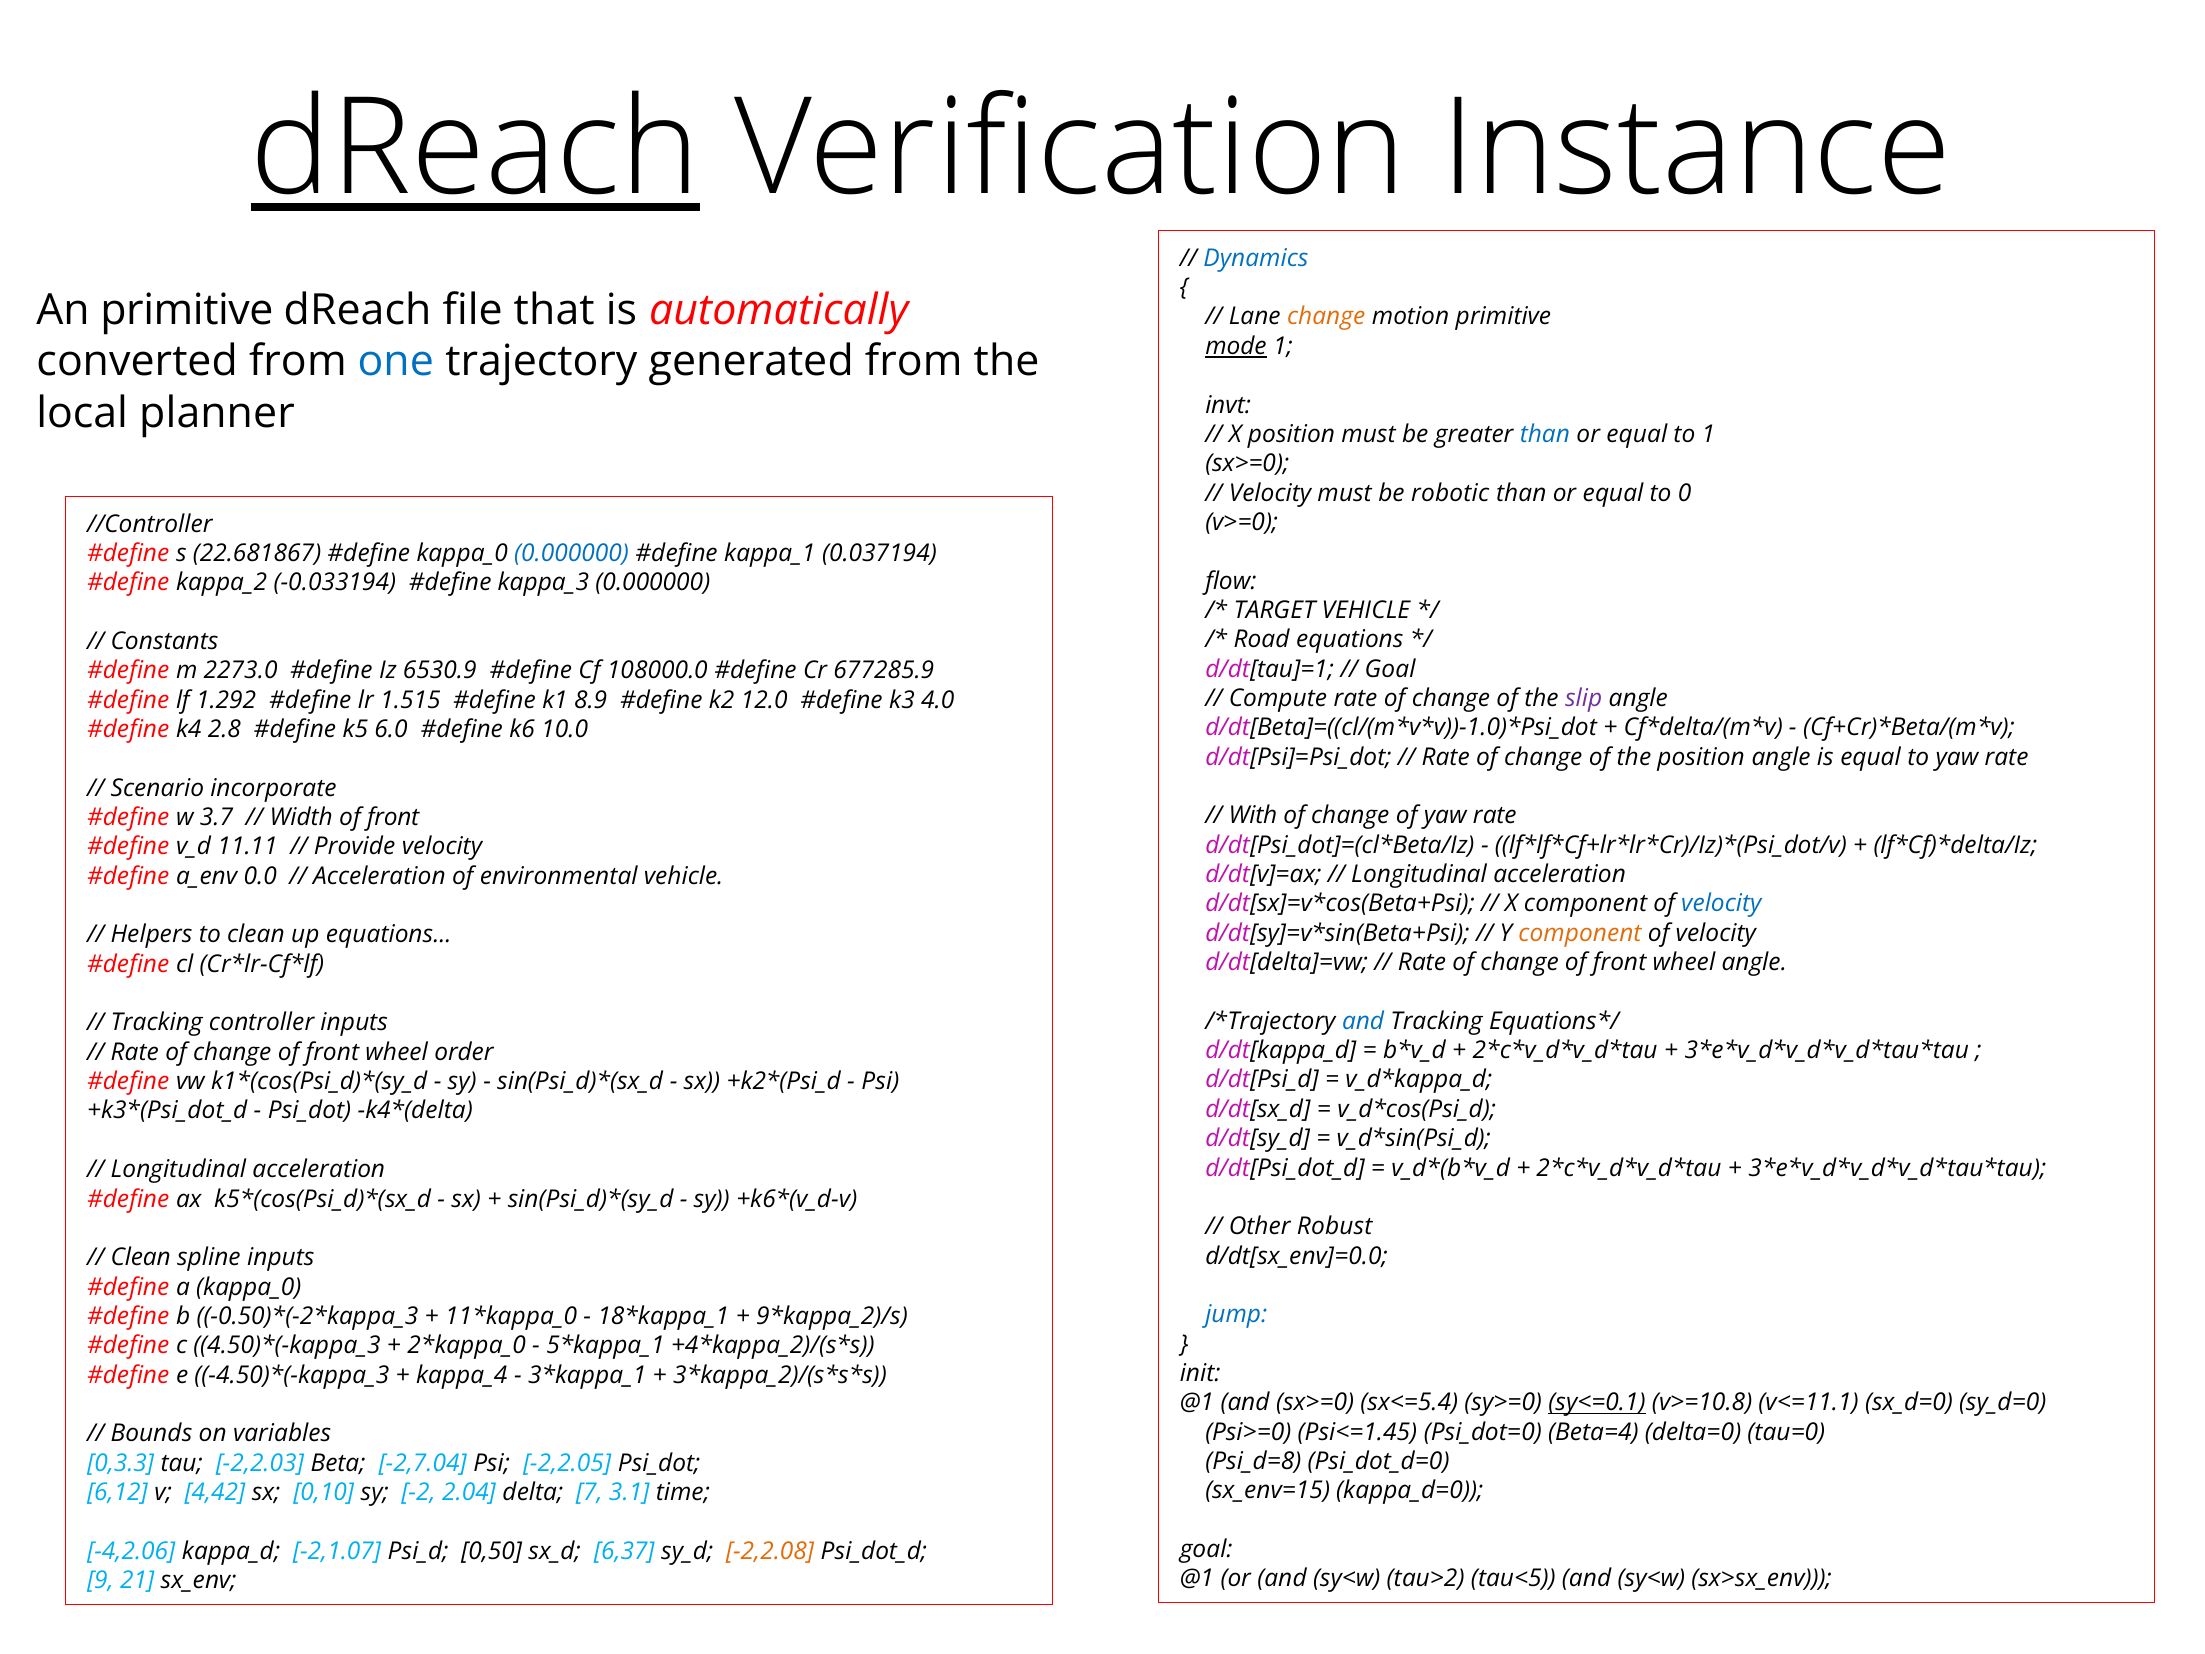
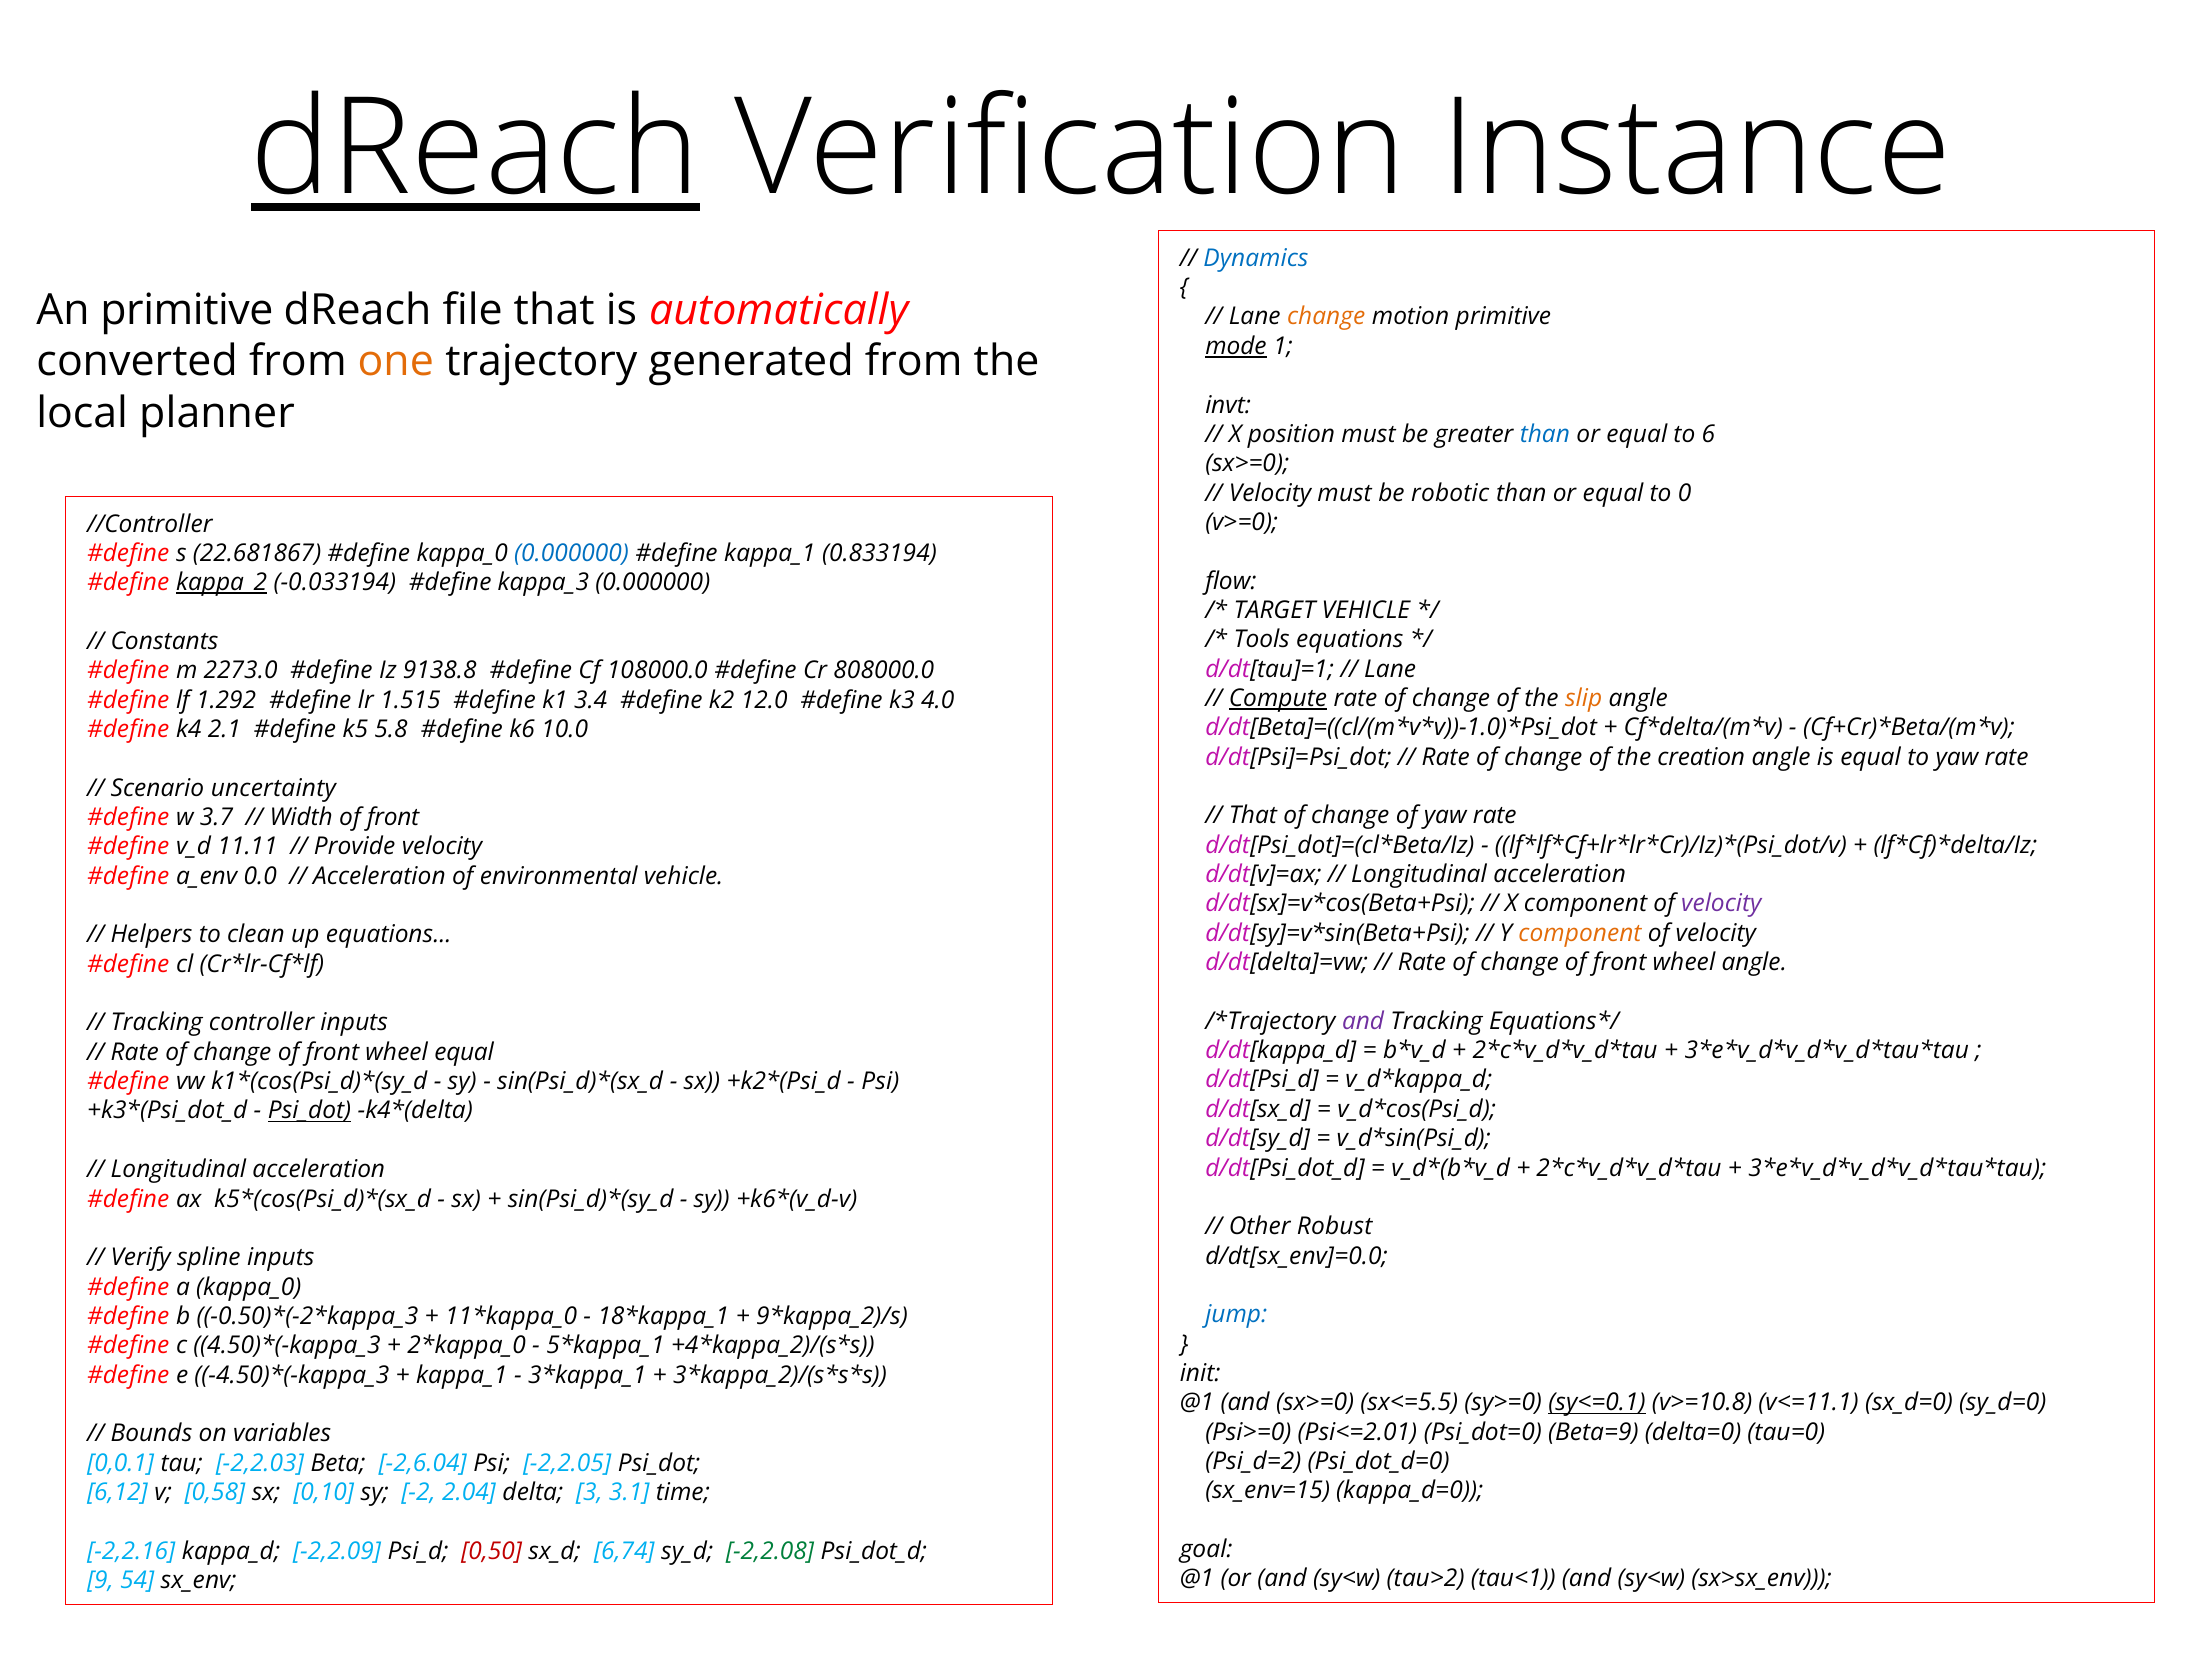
one colour: blue -> orange
to 1: 1 -> 6
0.037194: 0.037194 -> 0.833194
kappa_2 underline: none -> present
Road: Road -> Tools
Goal at (1390, 669): Goal -> Lane
6530.9: 6530.9 -> 9138.8
677285.9: 677285.9 -> 808000.0
Compute underline: none -> present
slip colour: purple -> orange
8.9: 8.9 -> 3.4
2.8: 2.8 -> 2.1
6.0: 6.0 -> 5.8
the position: position -> creation
incorporate: incorporate -> uncertainty
With at (1253, 816): With -> That
velocity at (1721, 904) colour: blue -> purple
and at (1363, 1021) colour: blue -> purple
wheel order: order -> equal
Psi_dot at (310, 1111) underline: none -> present
Clean at (141, 1257): Clean -> Verify
kappa_4 at (462, 1375): kappa_4 -> kappa_1
sx<=5.4: sx<=5.4 -> sx<=5.5
Psi<=1.45: Psi<=1.45 -> Psi<=2.01
Beta=4: Beta=4 -> Beta=9
Psi_d=8: Psi_d=8 -> Psi_d=2
0,3.3: 0,3.3 -> 0,0.1
-2,7.04: -2,7.04 -> -2,6.04
4,42: 4,42 -> 0,58
7: 7 -> 3
-4,2.06: -4,2.06 -> -2,2.16
-2,1.07: -2,1.07 -> -2,2.09
0,50 colour: black -> red
6,37: 6,37 -> 6,74
-2,2.08 colour: orange -> green
tau<5: tau<5 -> tau<1
21: 21 -> 54
